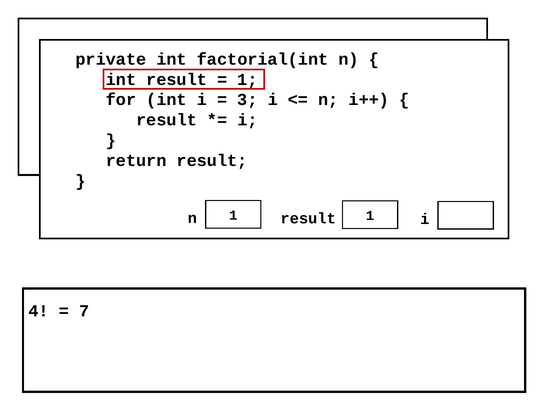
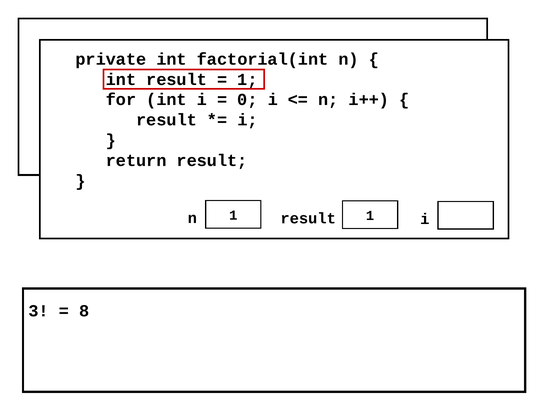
3 at (247, 100): 3 -> 0
4: 4 -> 3
7: 7 -> 8
